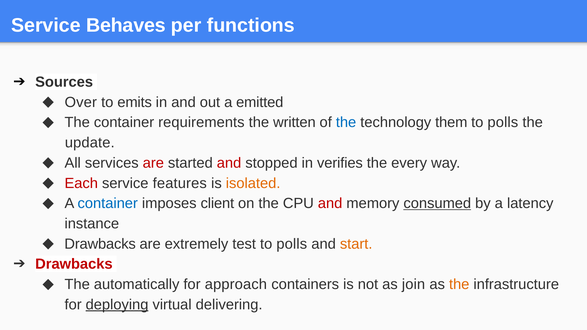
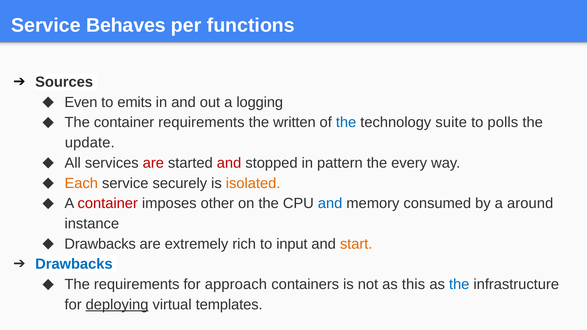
Over: Over -> Even
emitted: emitted -> logging
them: them -> suite
verifies: verifies -> pattern
Each colour: red -> orange
features: features -> securely
container at (108, 204) colour: blue -> red
client: client -> other
and at (330, 204) colour: red -> blue
consumed underline: present -> none
latency: latency -> around
test: test -> rich
polls at (292, 244): polls -> input
Drawbacks at (74, 264) colour: red -> blue
The automatically: automatically -> requirements
join: join -> this
the at (459, 284) colour: orange -> blue
delivering: delivering -> templates
